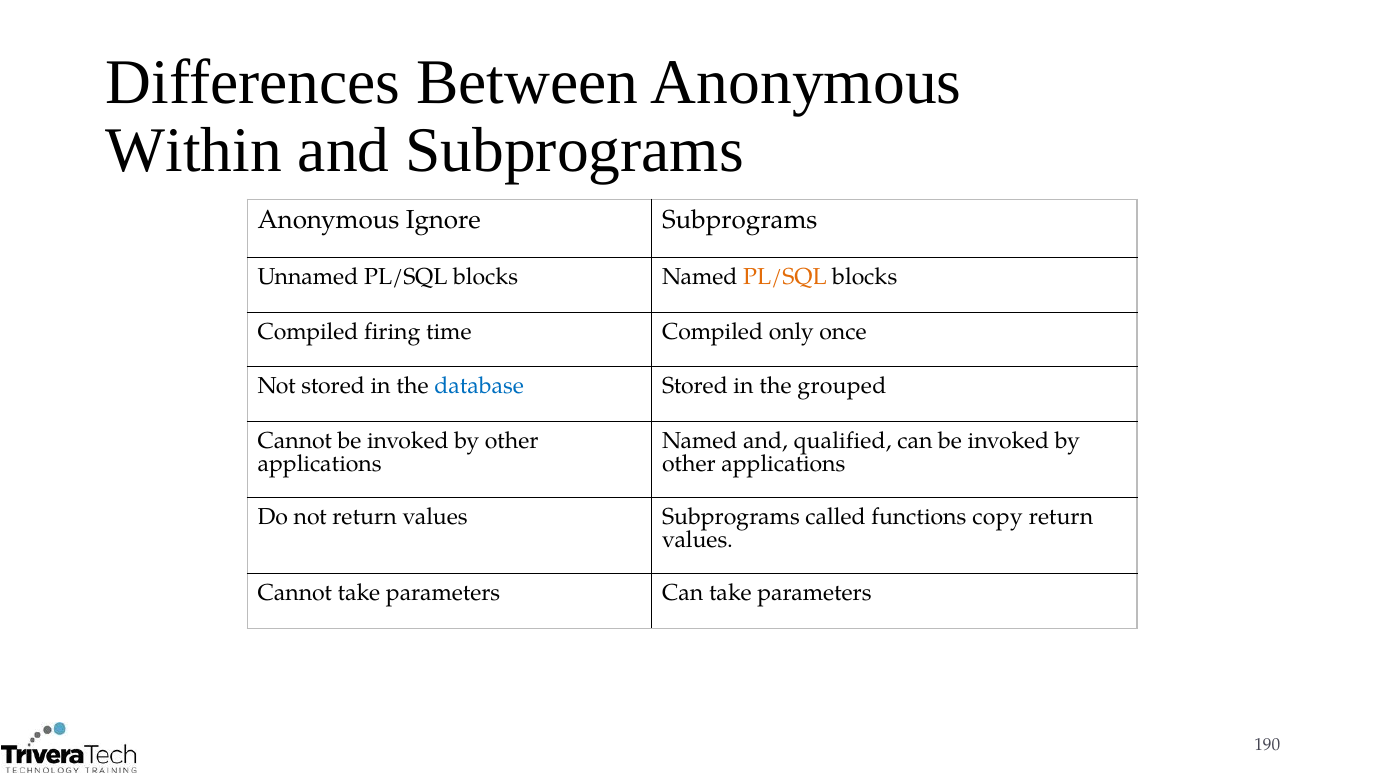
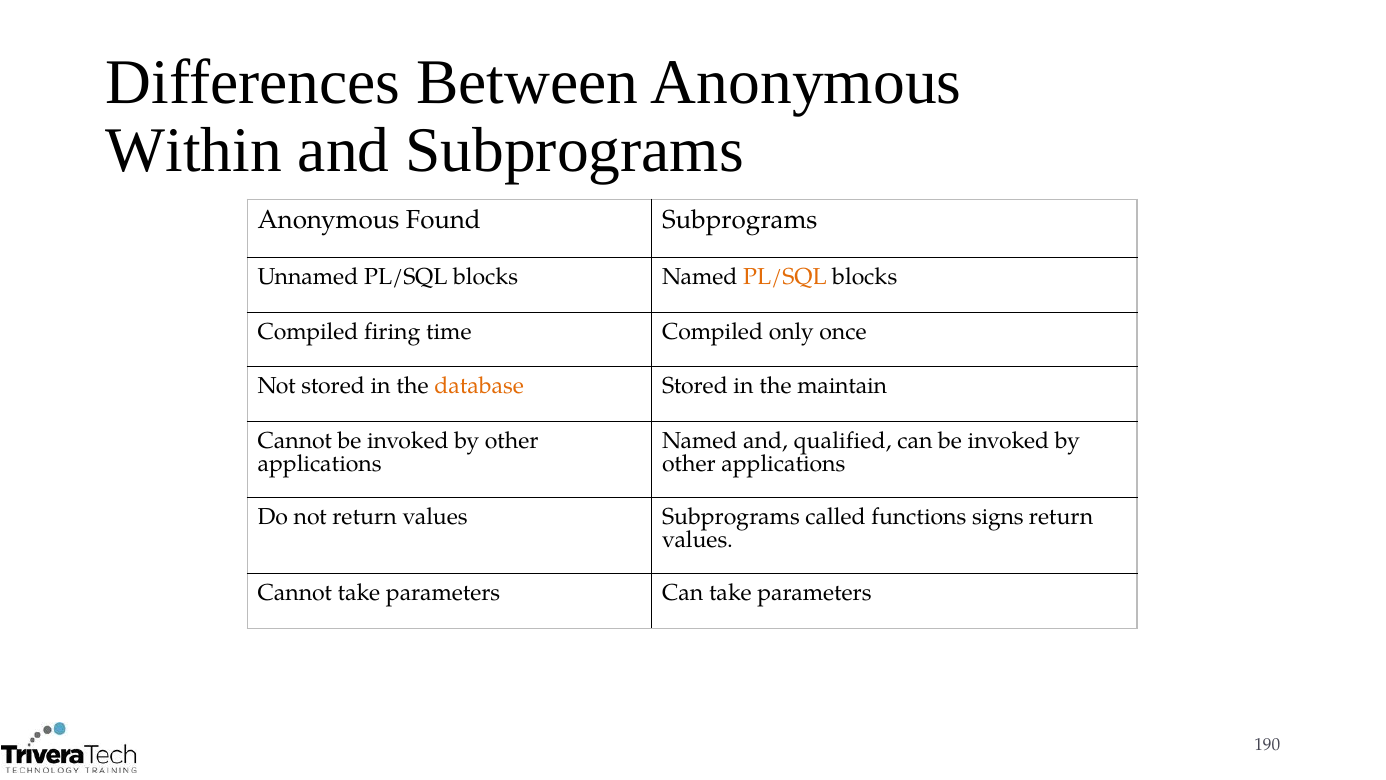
Ignore: Ignore -> Found
database colour: blue -> orange
grouped: grouped -> maintain
copy: copy -> signs
